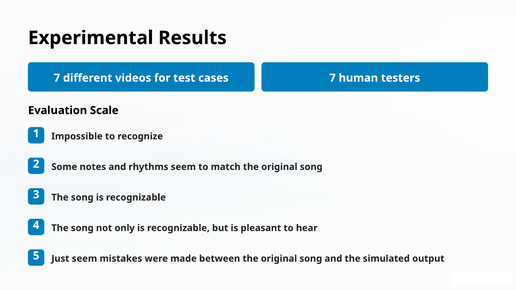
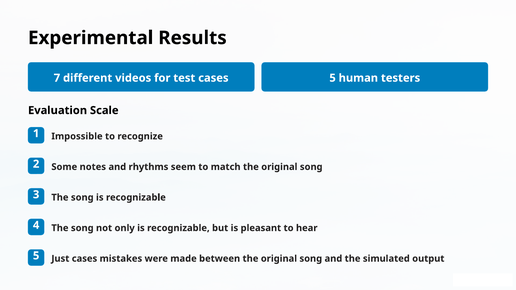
cases 7: 7 -> 5
Just seem: seem -> cases
